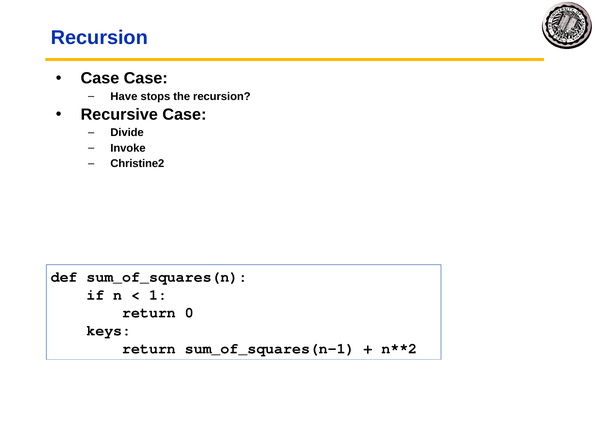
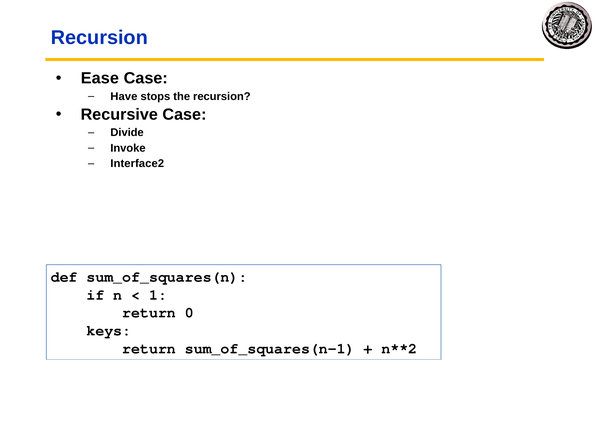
Case at (100, 78): Case -> Ease
Christine2: Christine2 -> Interface2
